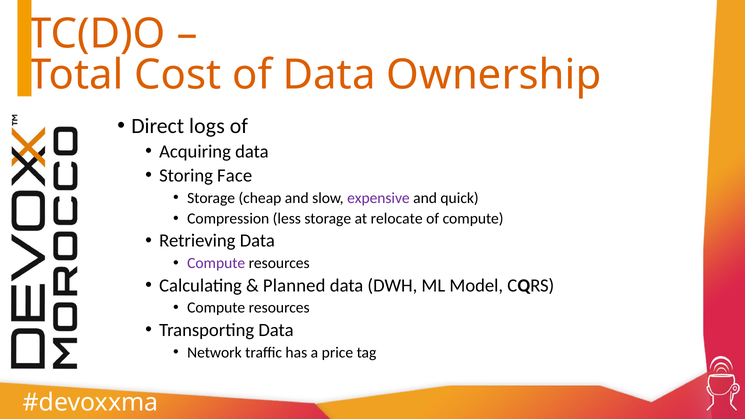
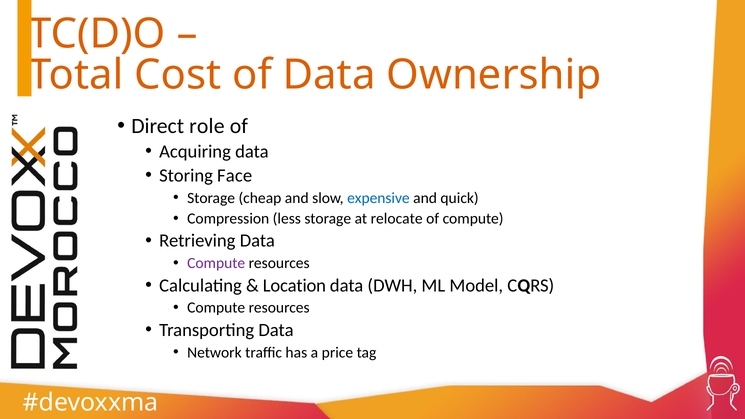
logs: logs -> role
expensive colour: purple -> blue
Planned: Planned -> Location
